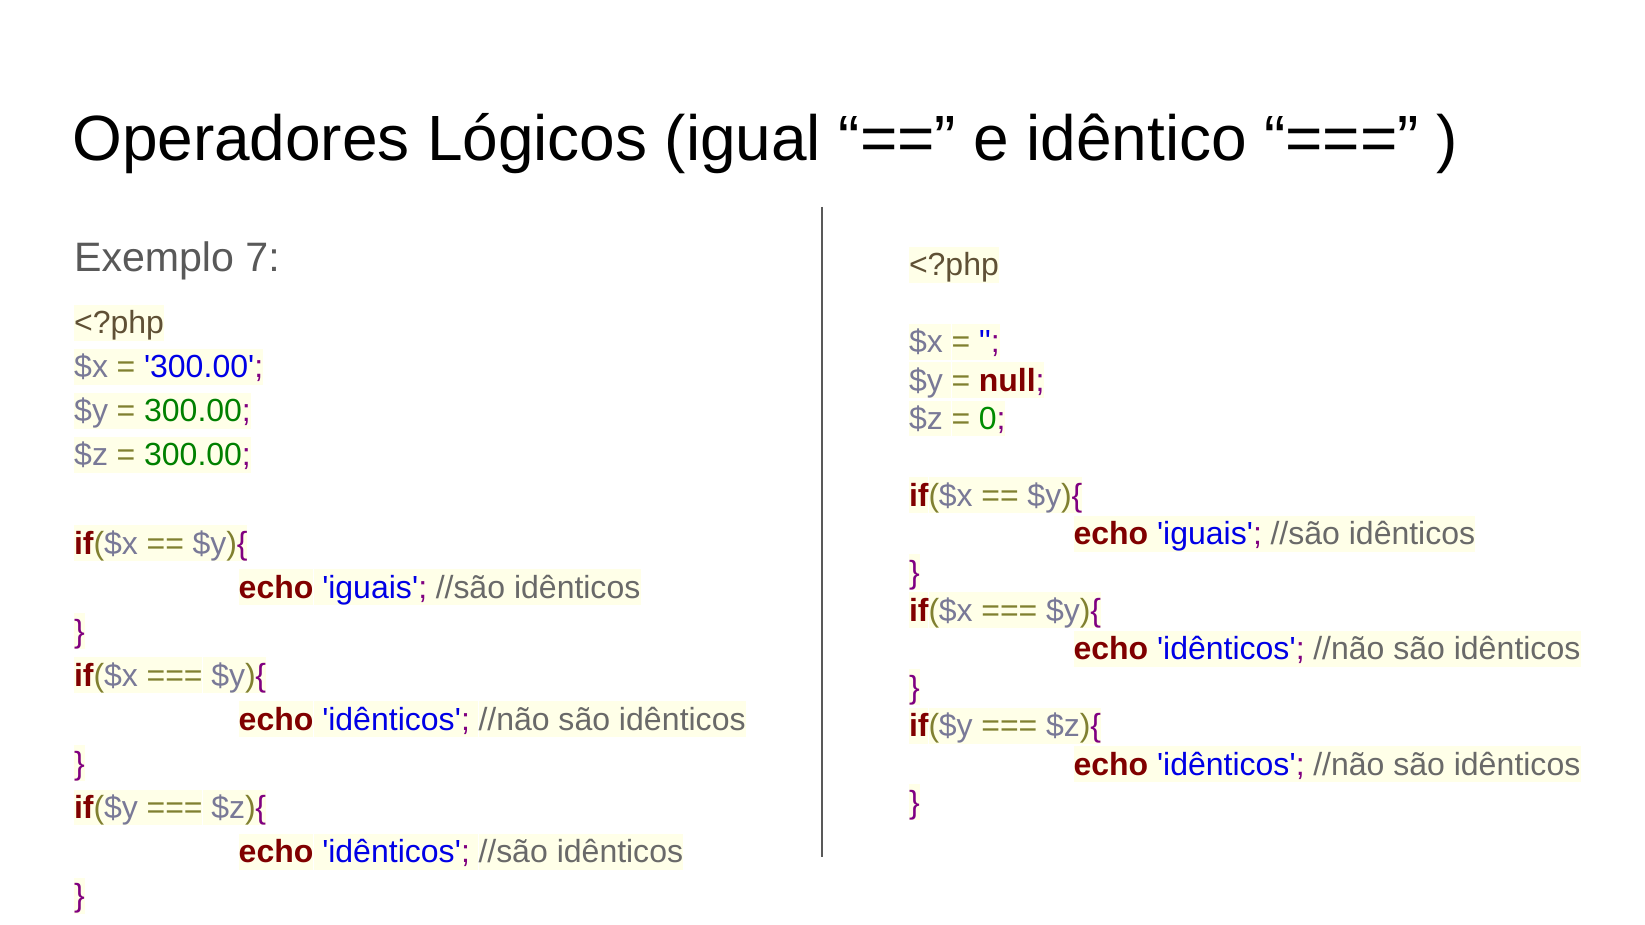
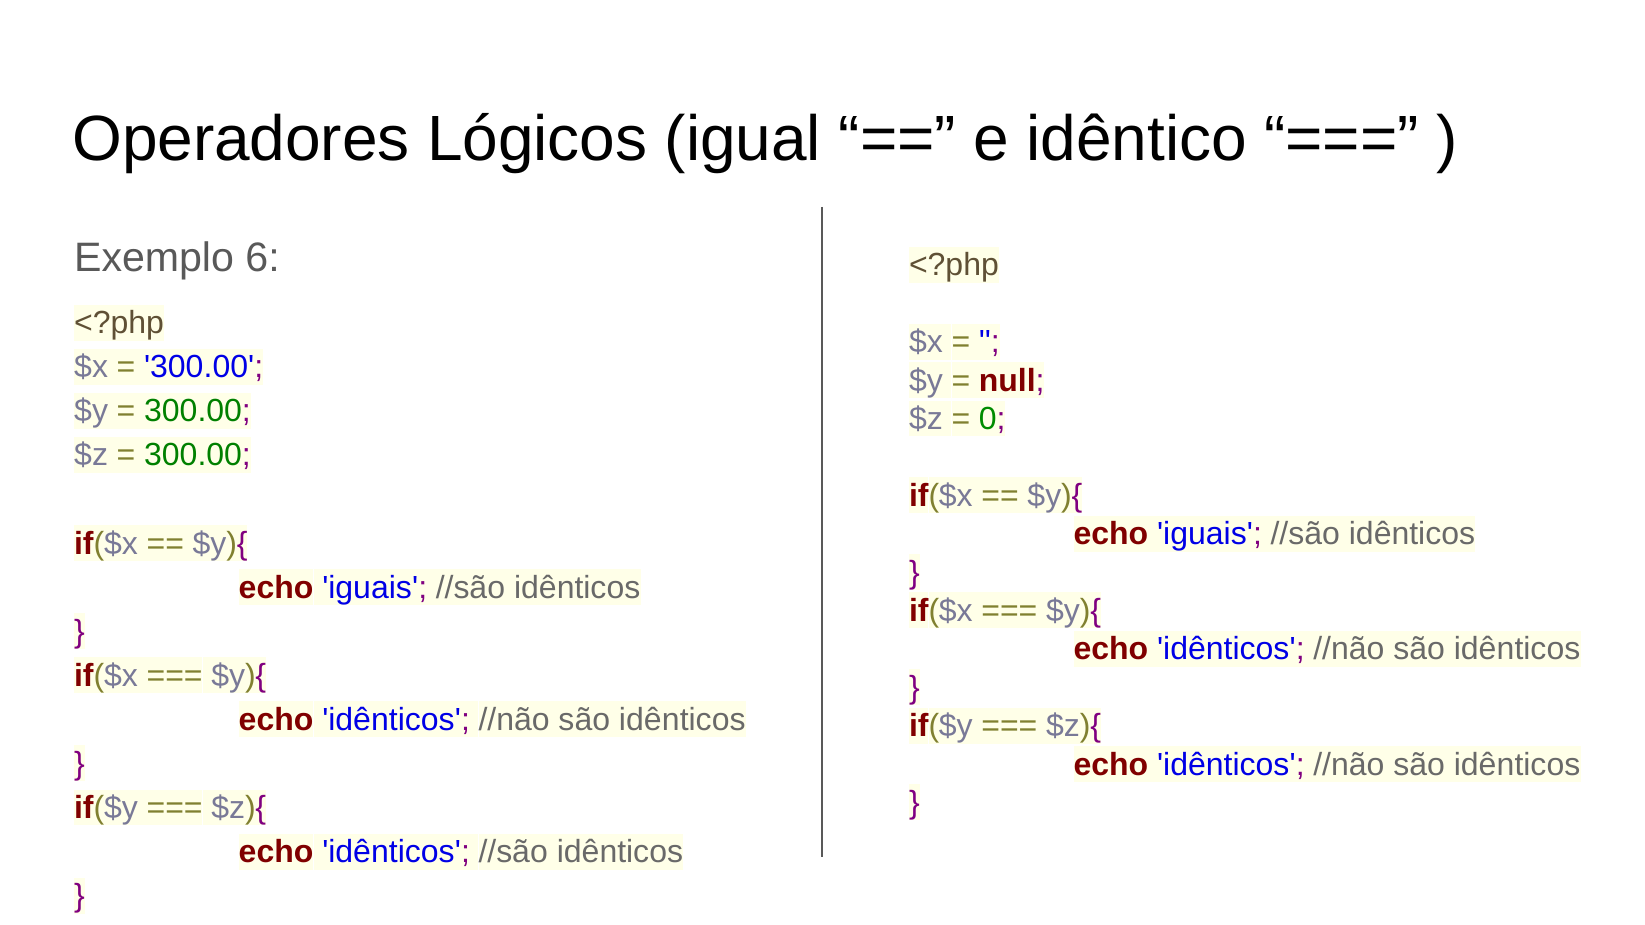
7: 7 -> 6
